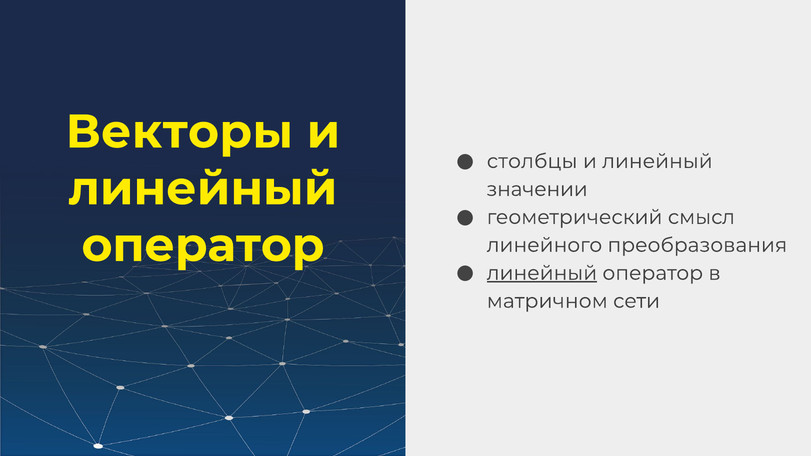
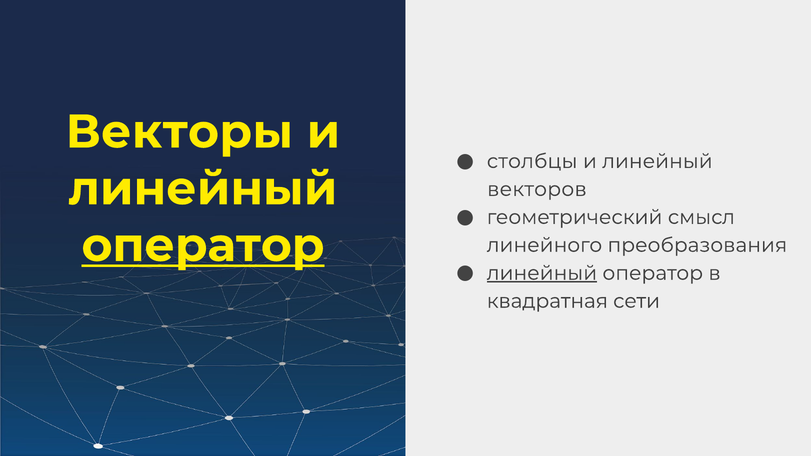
значении: значении -> векторов
оператор at (203, 246) underline: none -> present
матричном: матричном -> квадратная
